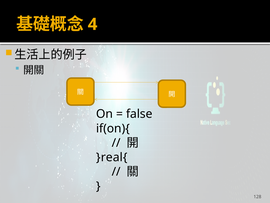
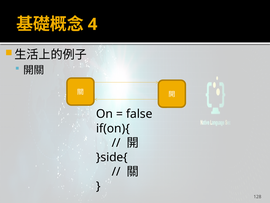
}real{: }real{ -> }side{
